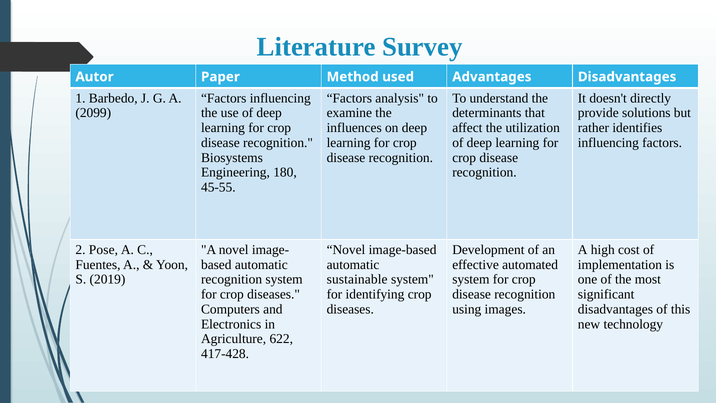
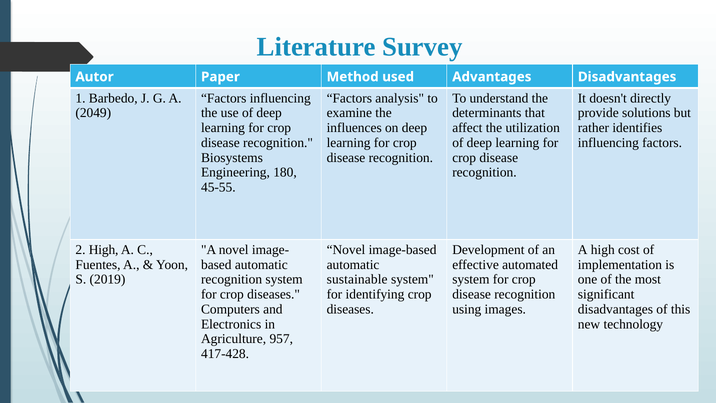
2099: 2099 -> 2049
2 Pose: Pose -> High
622: 622 -> 957
